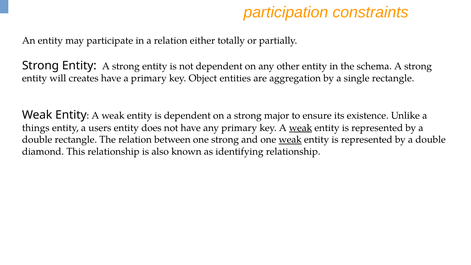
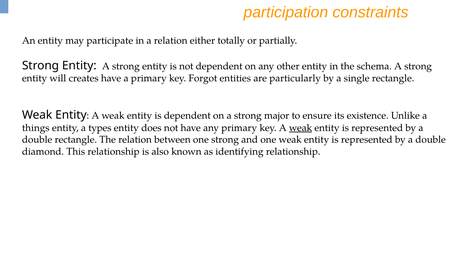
Object: Object -> Forgot
aggregation: aggregation -> particularly
users: users -> types
weak at (290, 140) underline: present -> none
